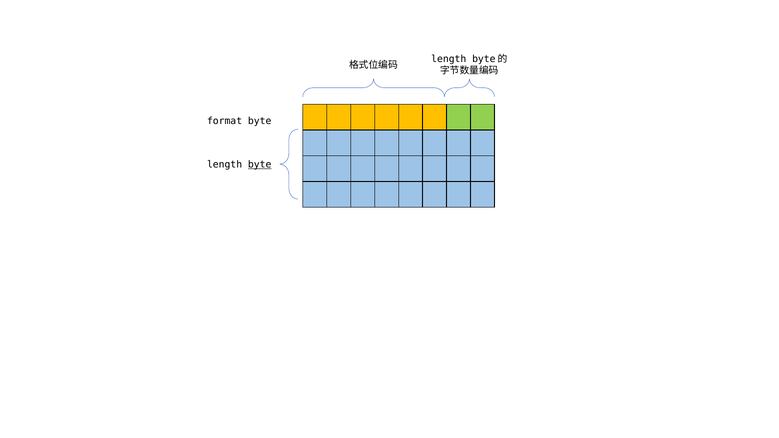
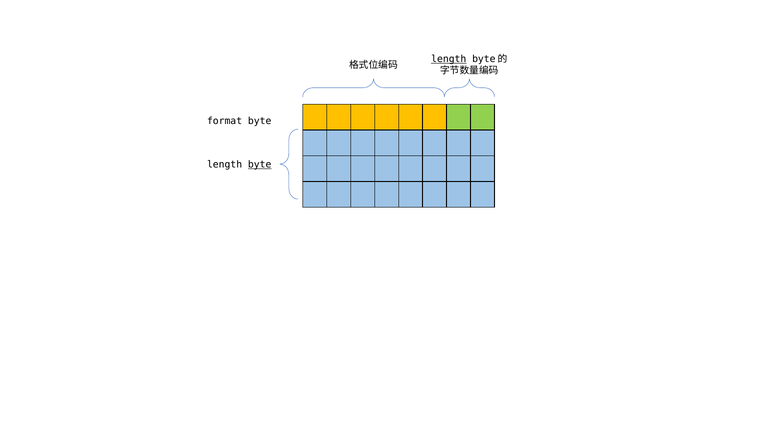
length at (449, 59) underline: none -> present
